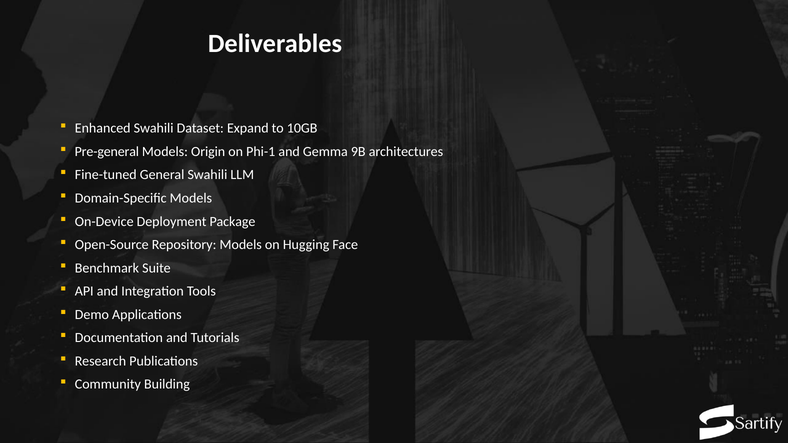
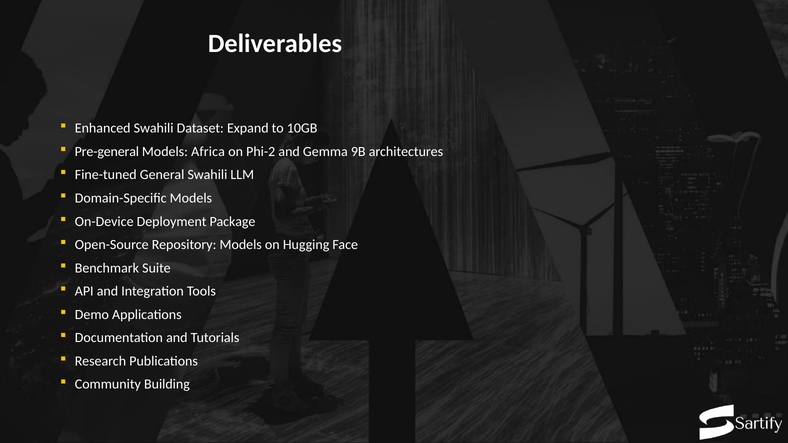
Origin: Origin -> Africa
Phi-1: Phi-1 -> Phi-2
